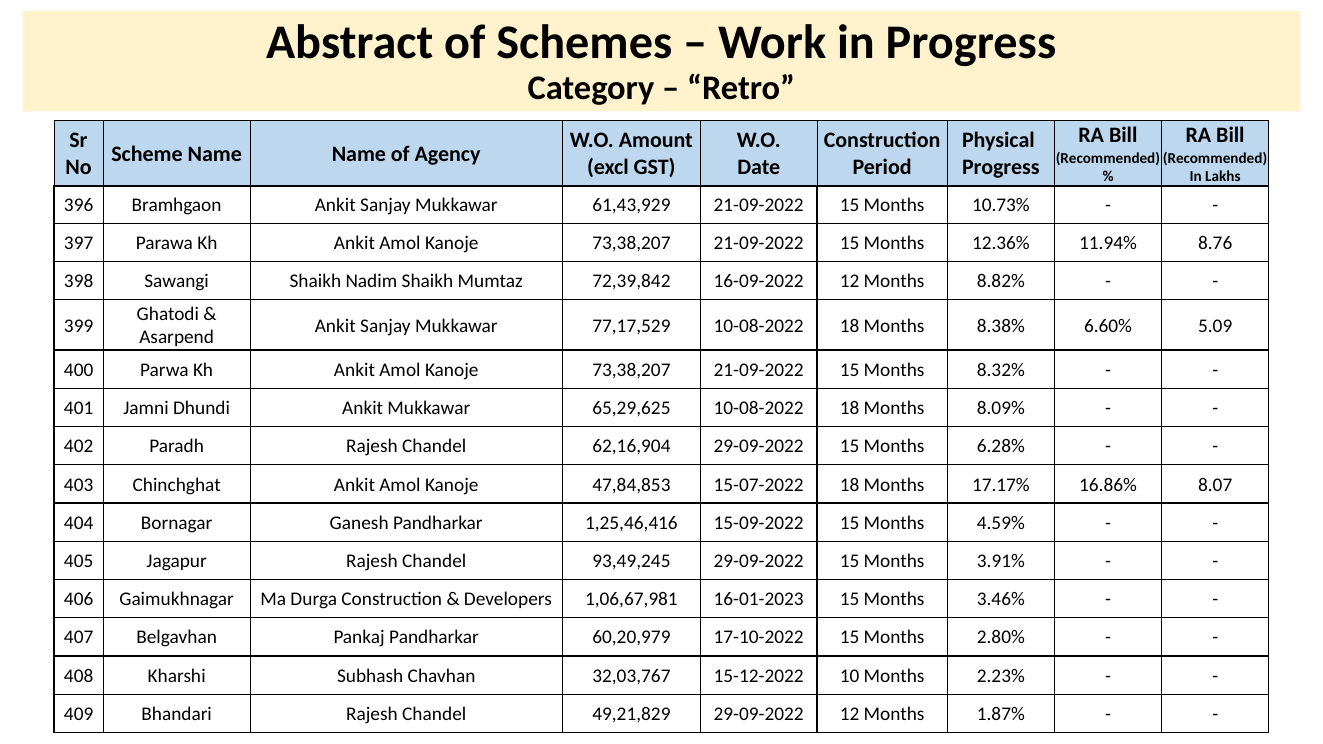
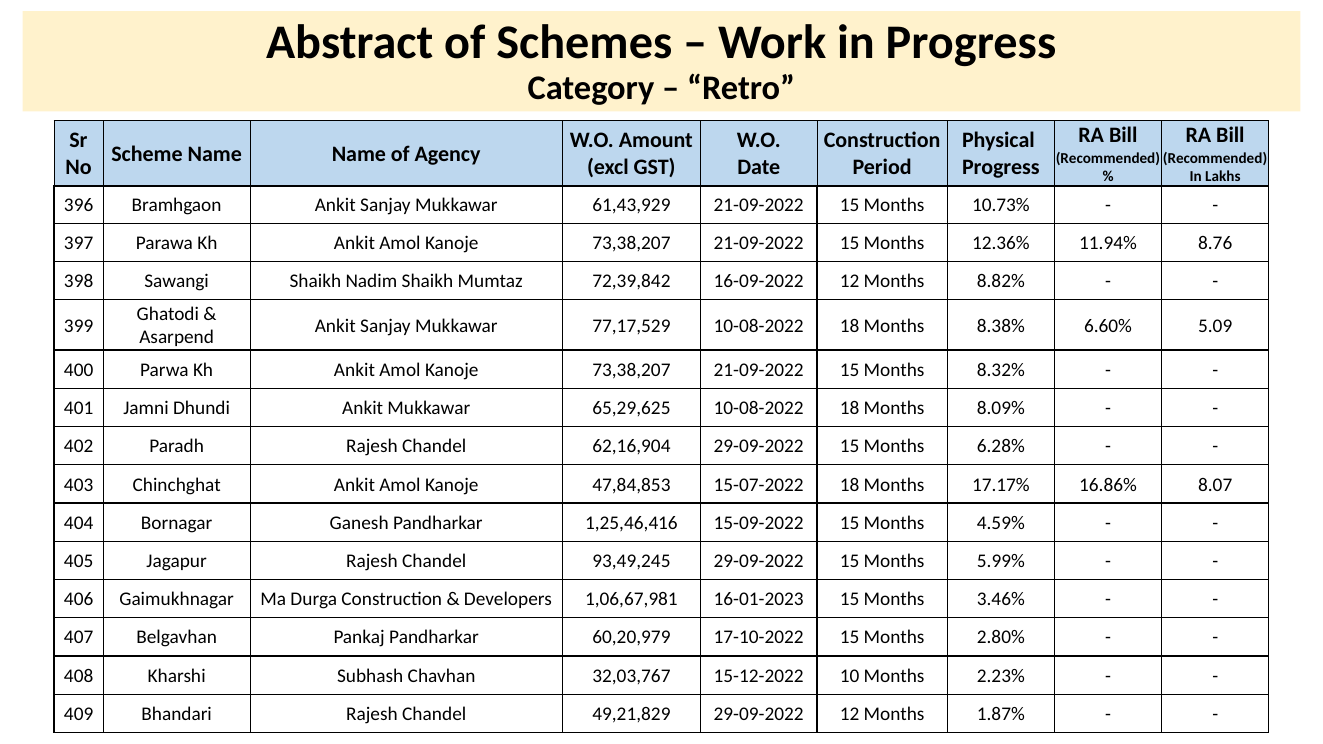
3.91%: 3.91% -> 5.99%
